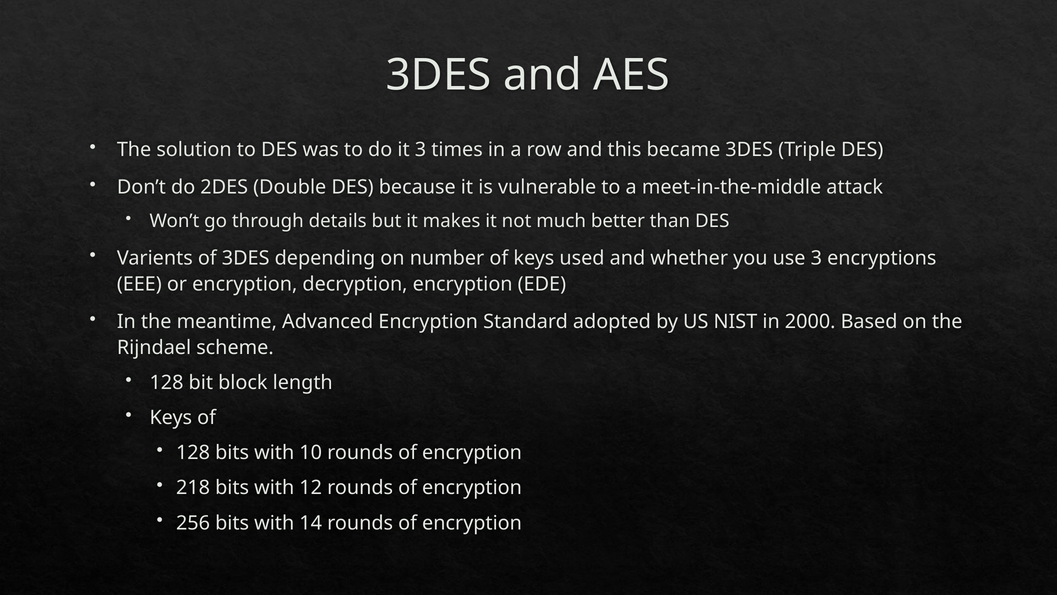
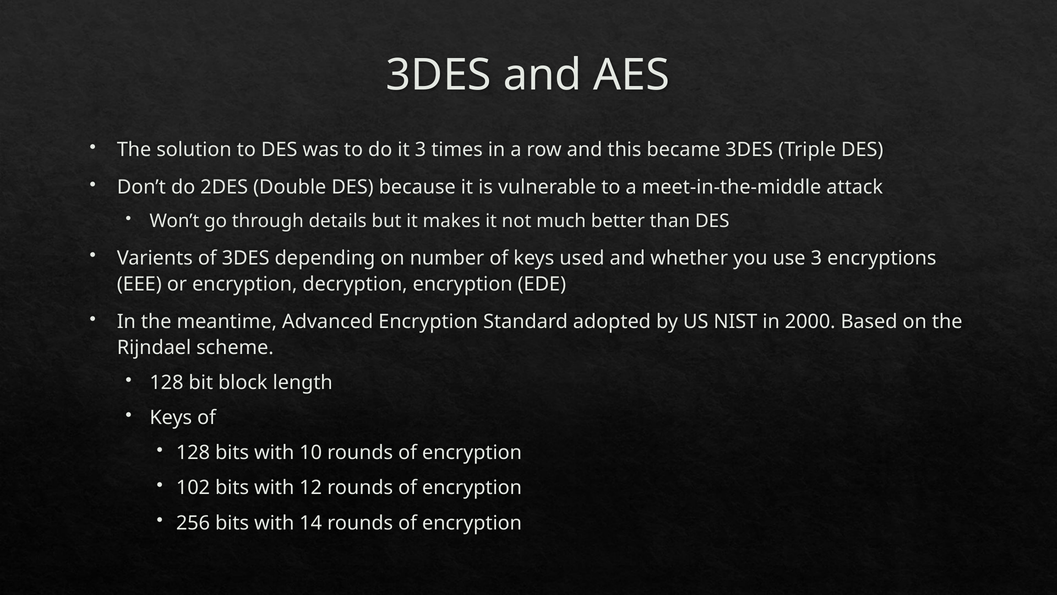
218: 218 -> 102
